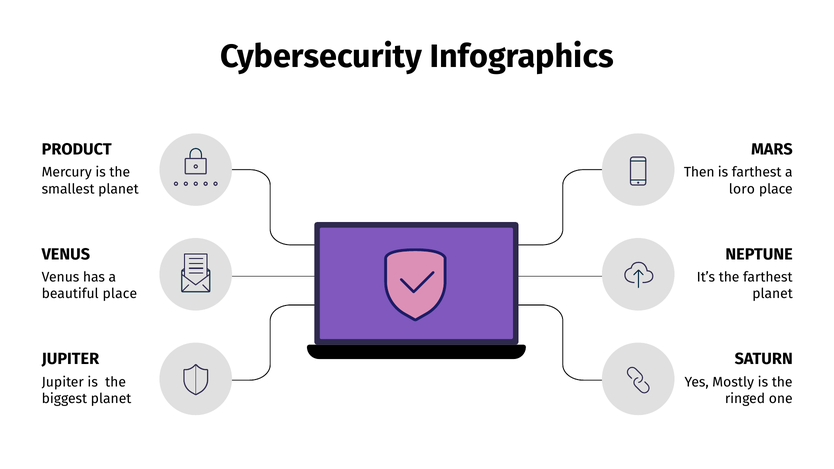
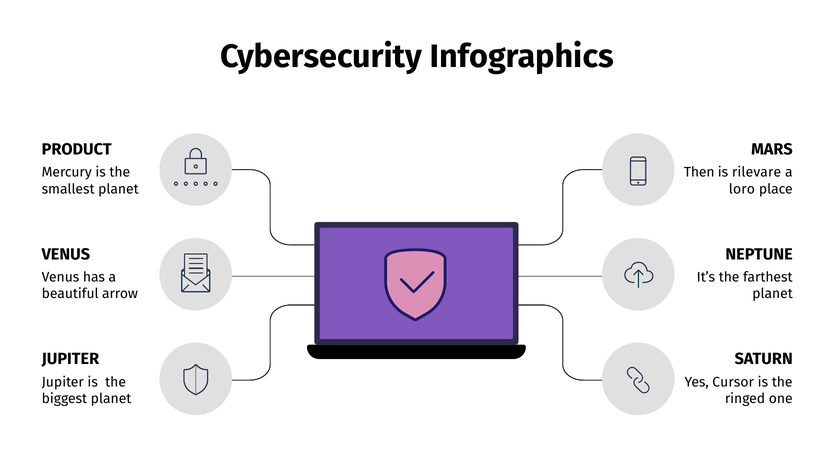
is farthest: farthest -> rilevare
beautiful place: place -> arrow
Mostly: Mostly -> Cursor
